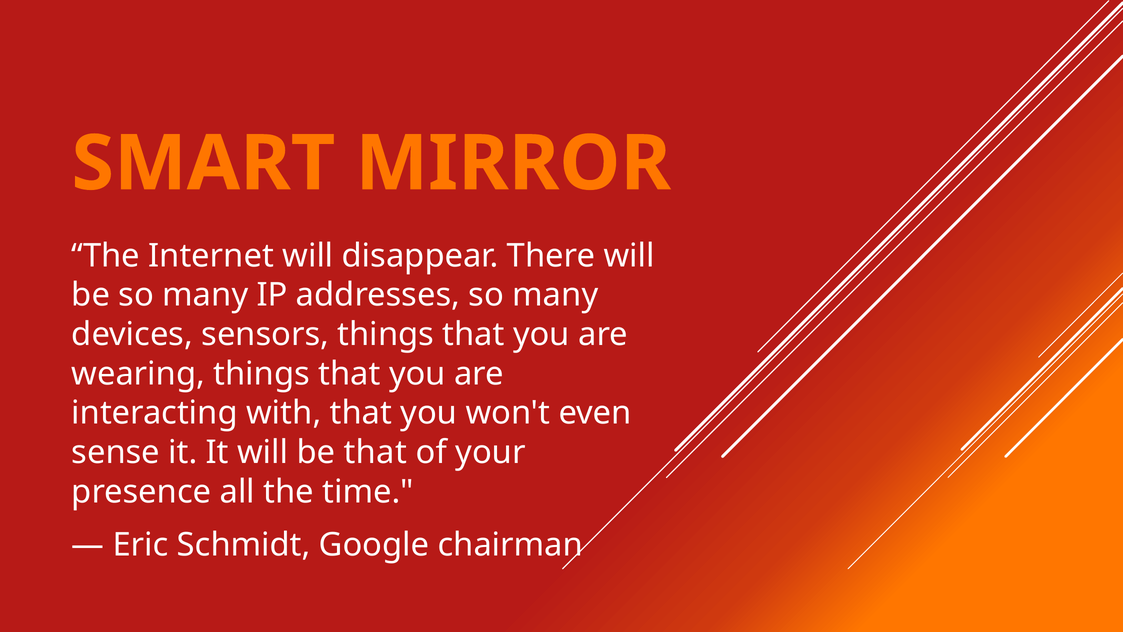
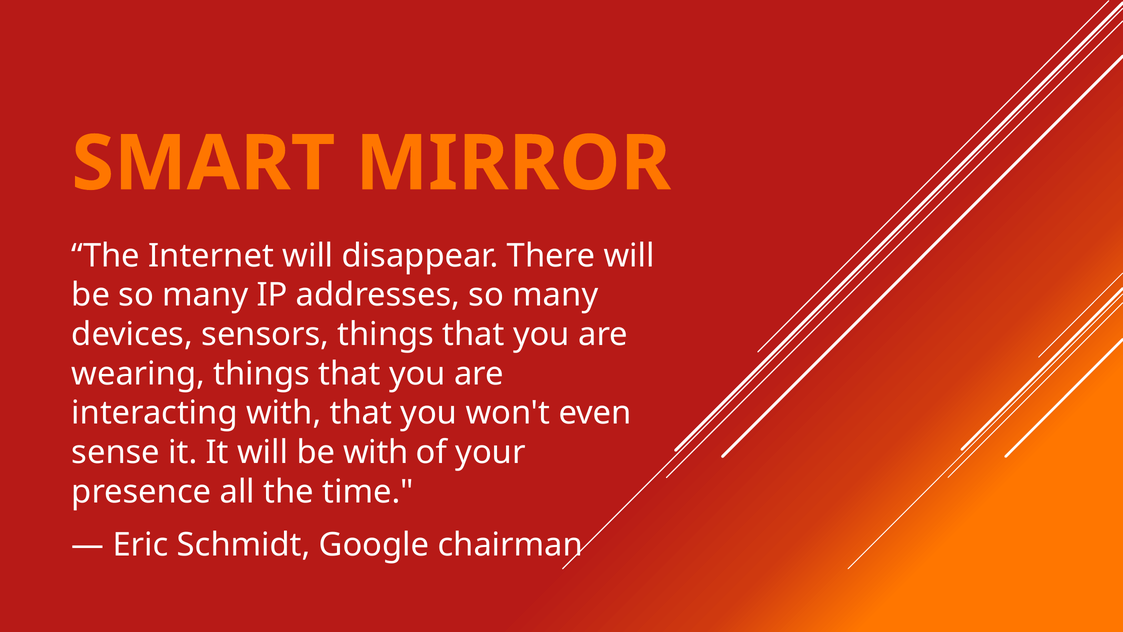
be that: that -> with
